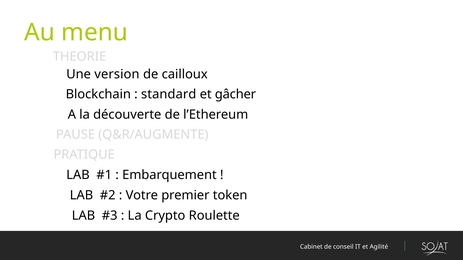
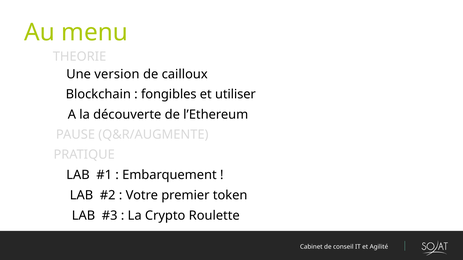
standard: standard -> fongibles
gâcher: gâcher -> utiliser
